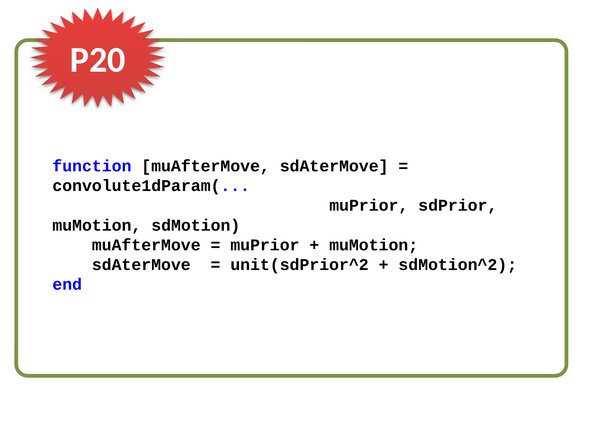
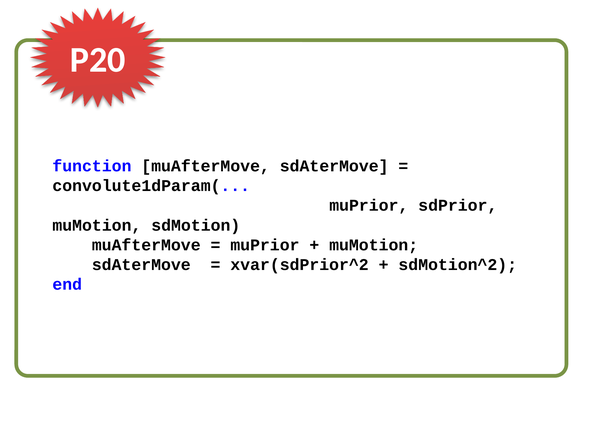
unit(sdPrior^2: unit(sdPrior^2 -> xvar(sdPrior^2
